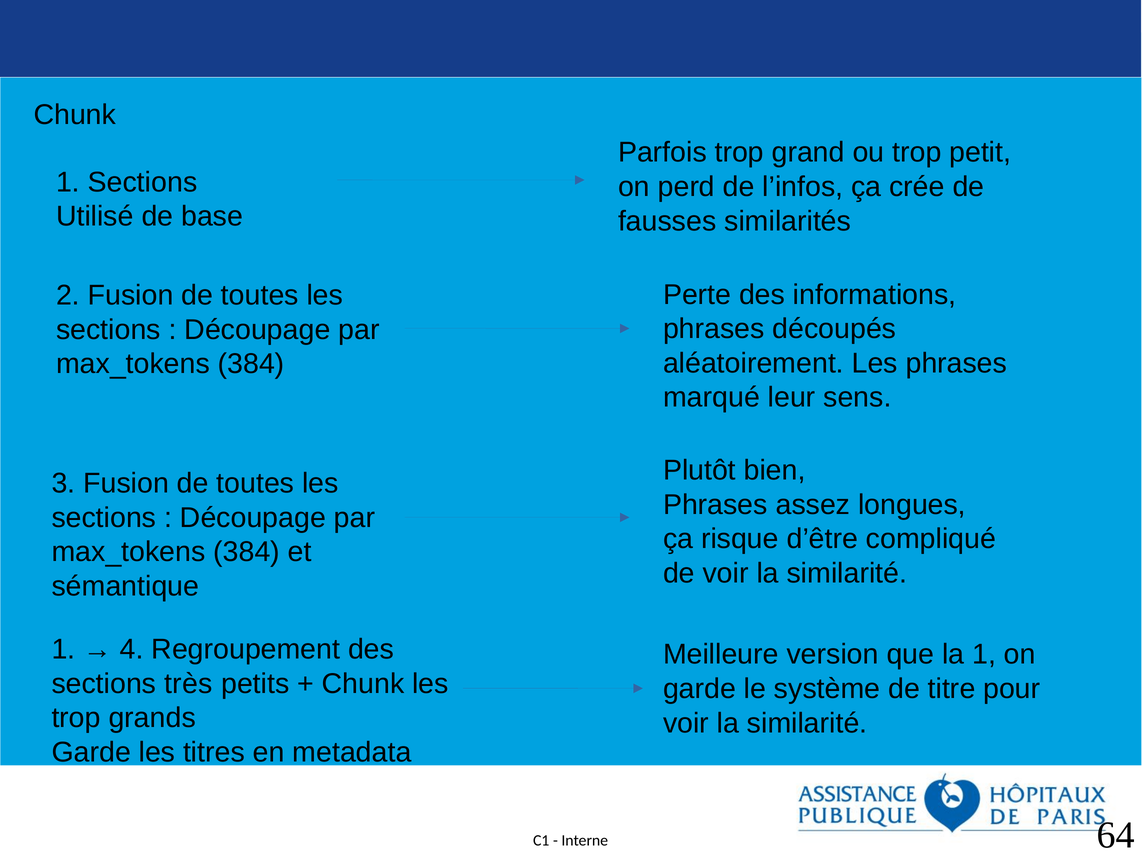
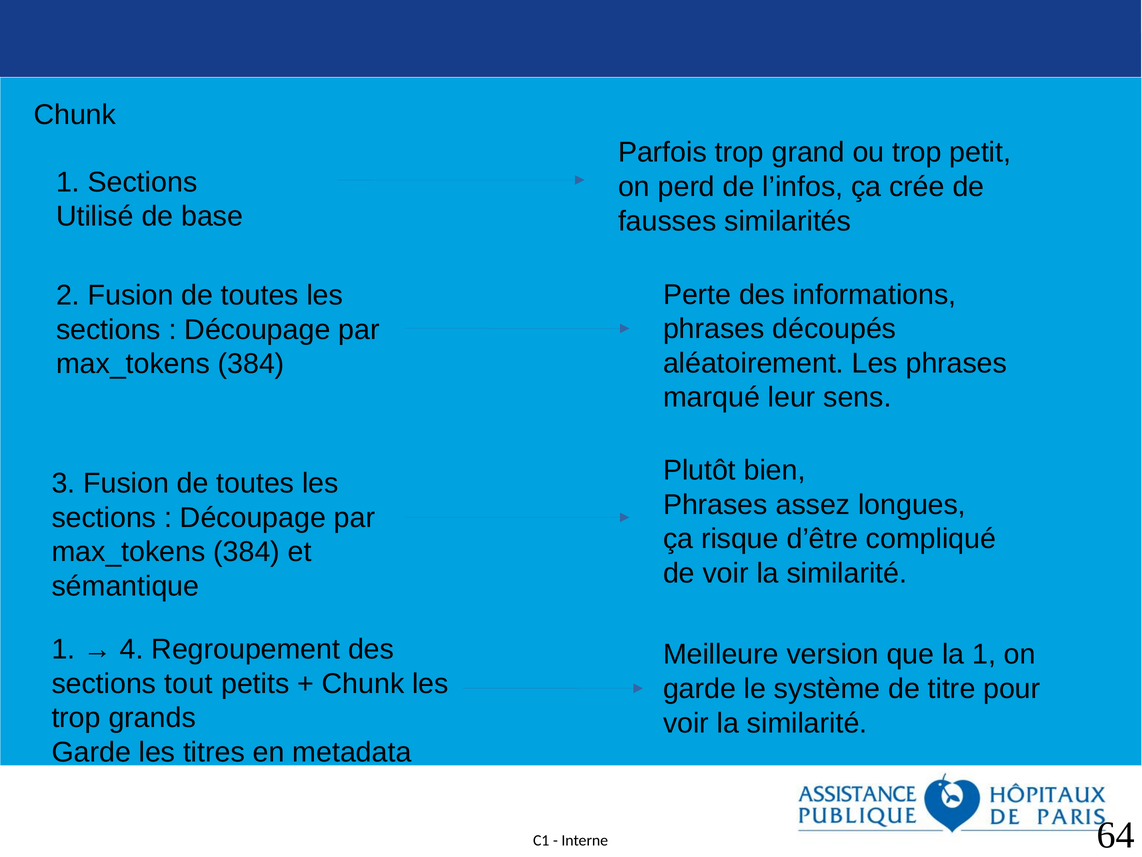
très: très -> tout
